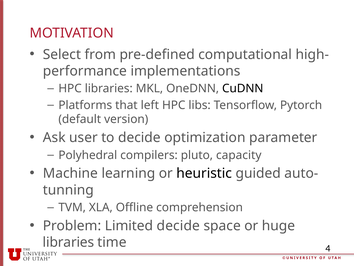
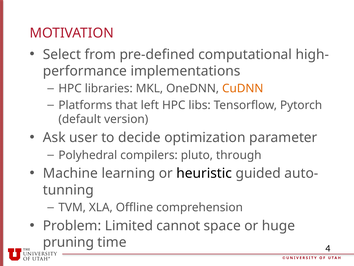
CuDNN colour: black -> orange
capacity: capacity -> through
Limited decide: decide -> cannot
libraries at (68, 242): libraries -> pruning
